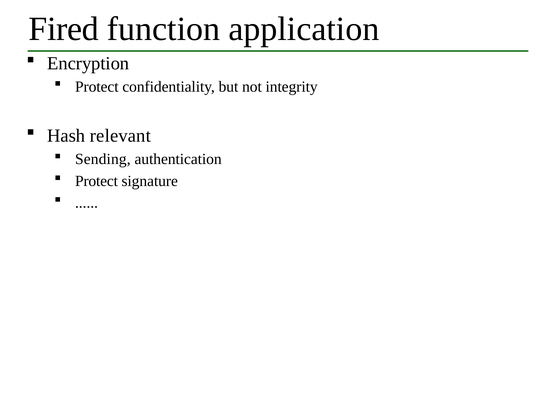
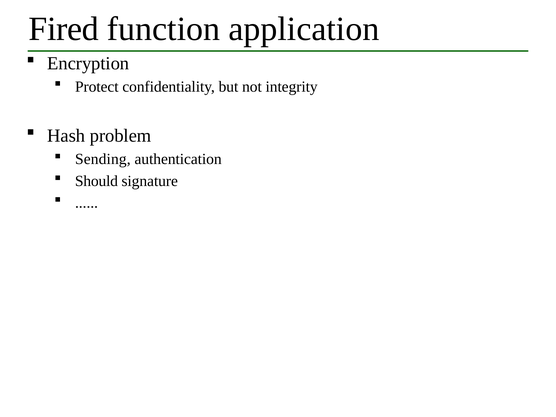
relevant: relevant -> problem
Protect at (96, 181): Protect -> Should
